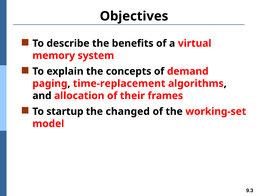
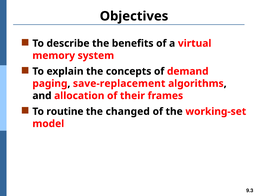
time-replacement: time-replacement -> save-replacement
startup: startup -> routine
